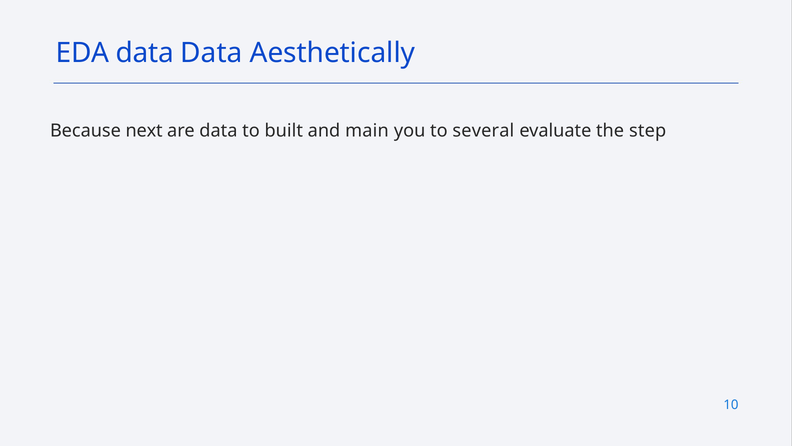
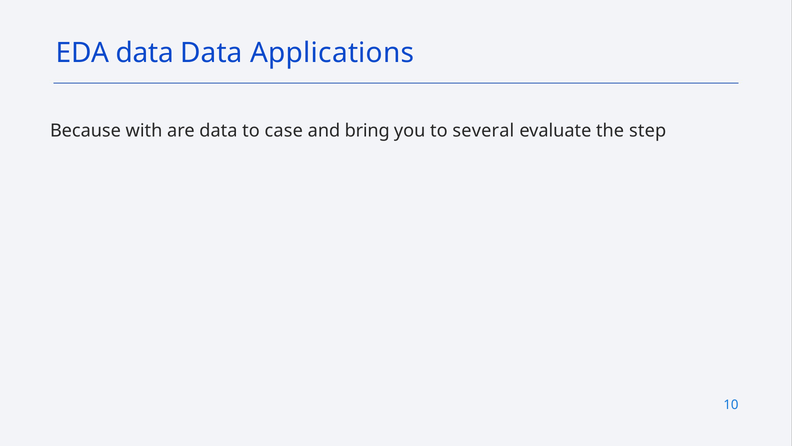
Aesthetically: Aesthetically -> Applications
next: next -> with
built: built -> case
main: main -> bring
